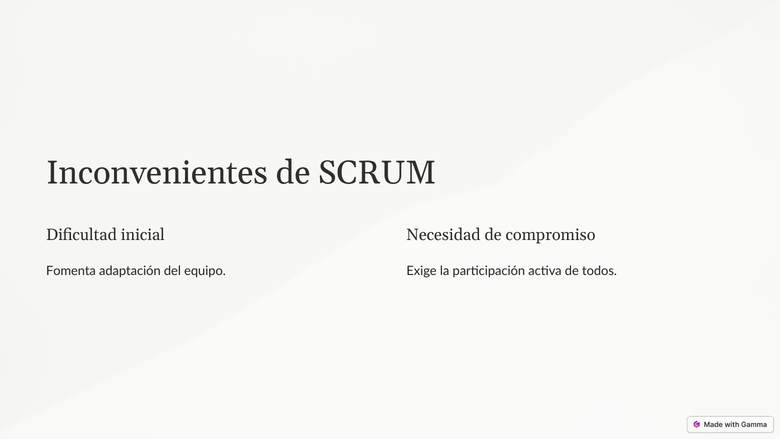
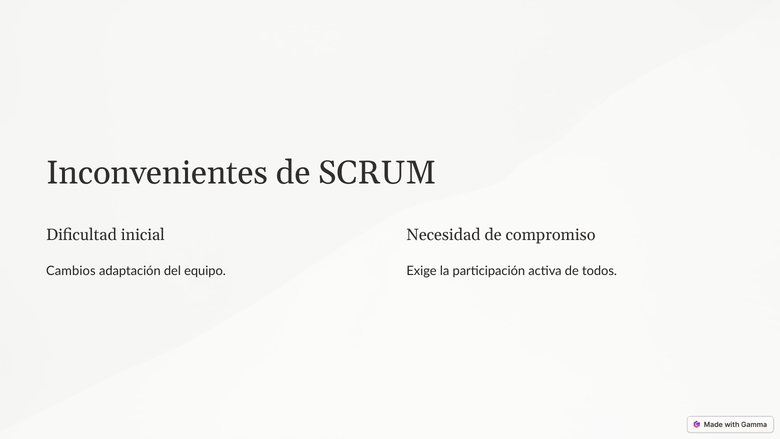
Fomenta: Fomenta -> Cambios
